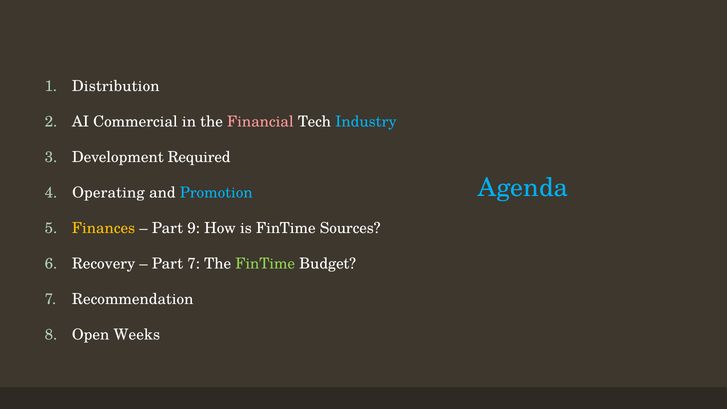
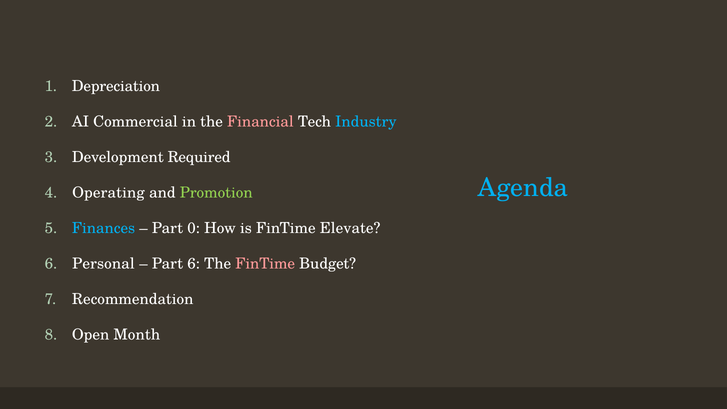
Distribution: Distribution -> Depreciation
Promotion colour: light blue -> light green
Finances colour: yellow -> light blue
9: 9 -> 0
Sources: Sources -> Elevate
Recovery: Recovery -> Personal
Part 7: 7 -> 6
FinTime at (265, 264) colour: light green -> pink
Weeks: Weeks -> Month
